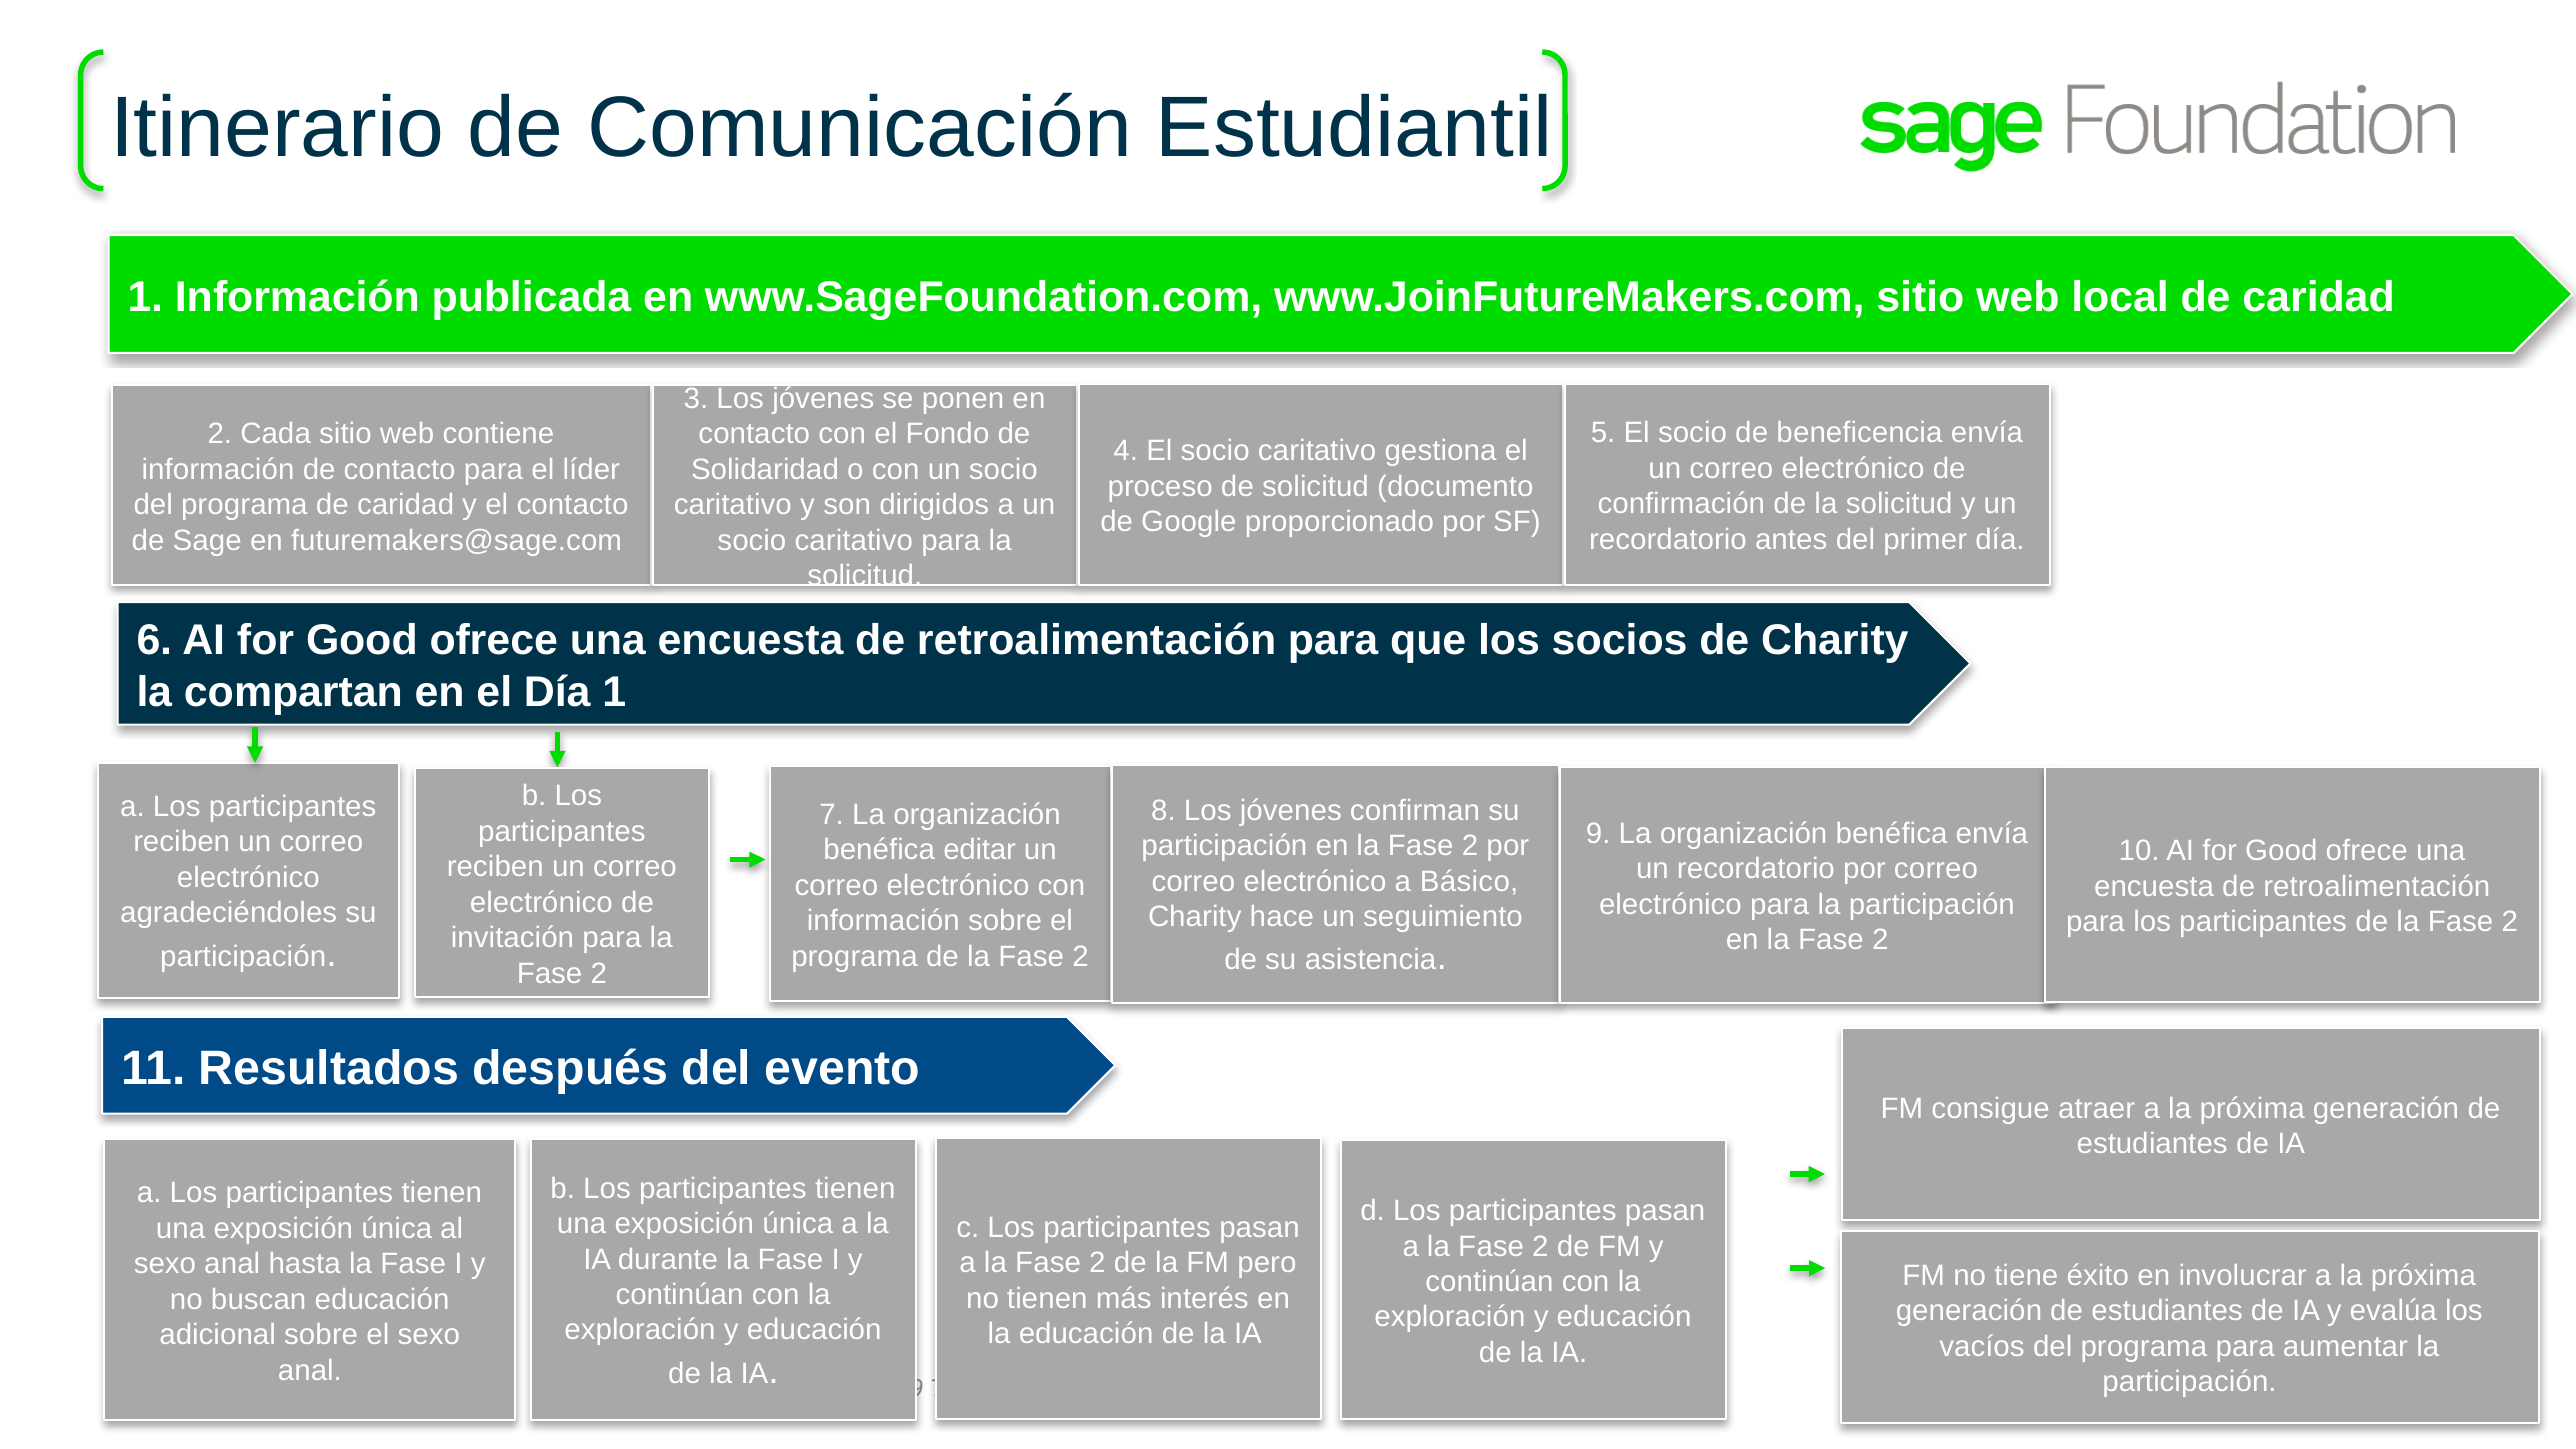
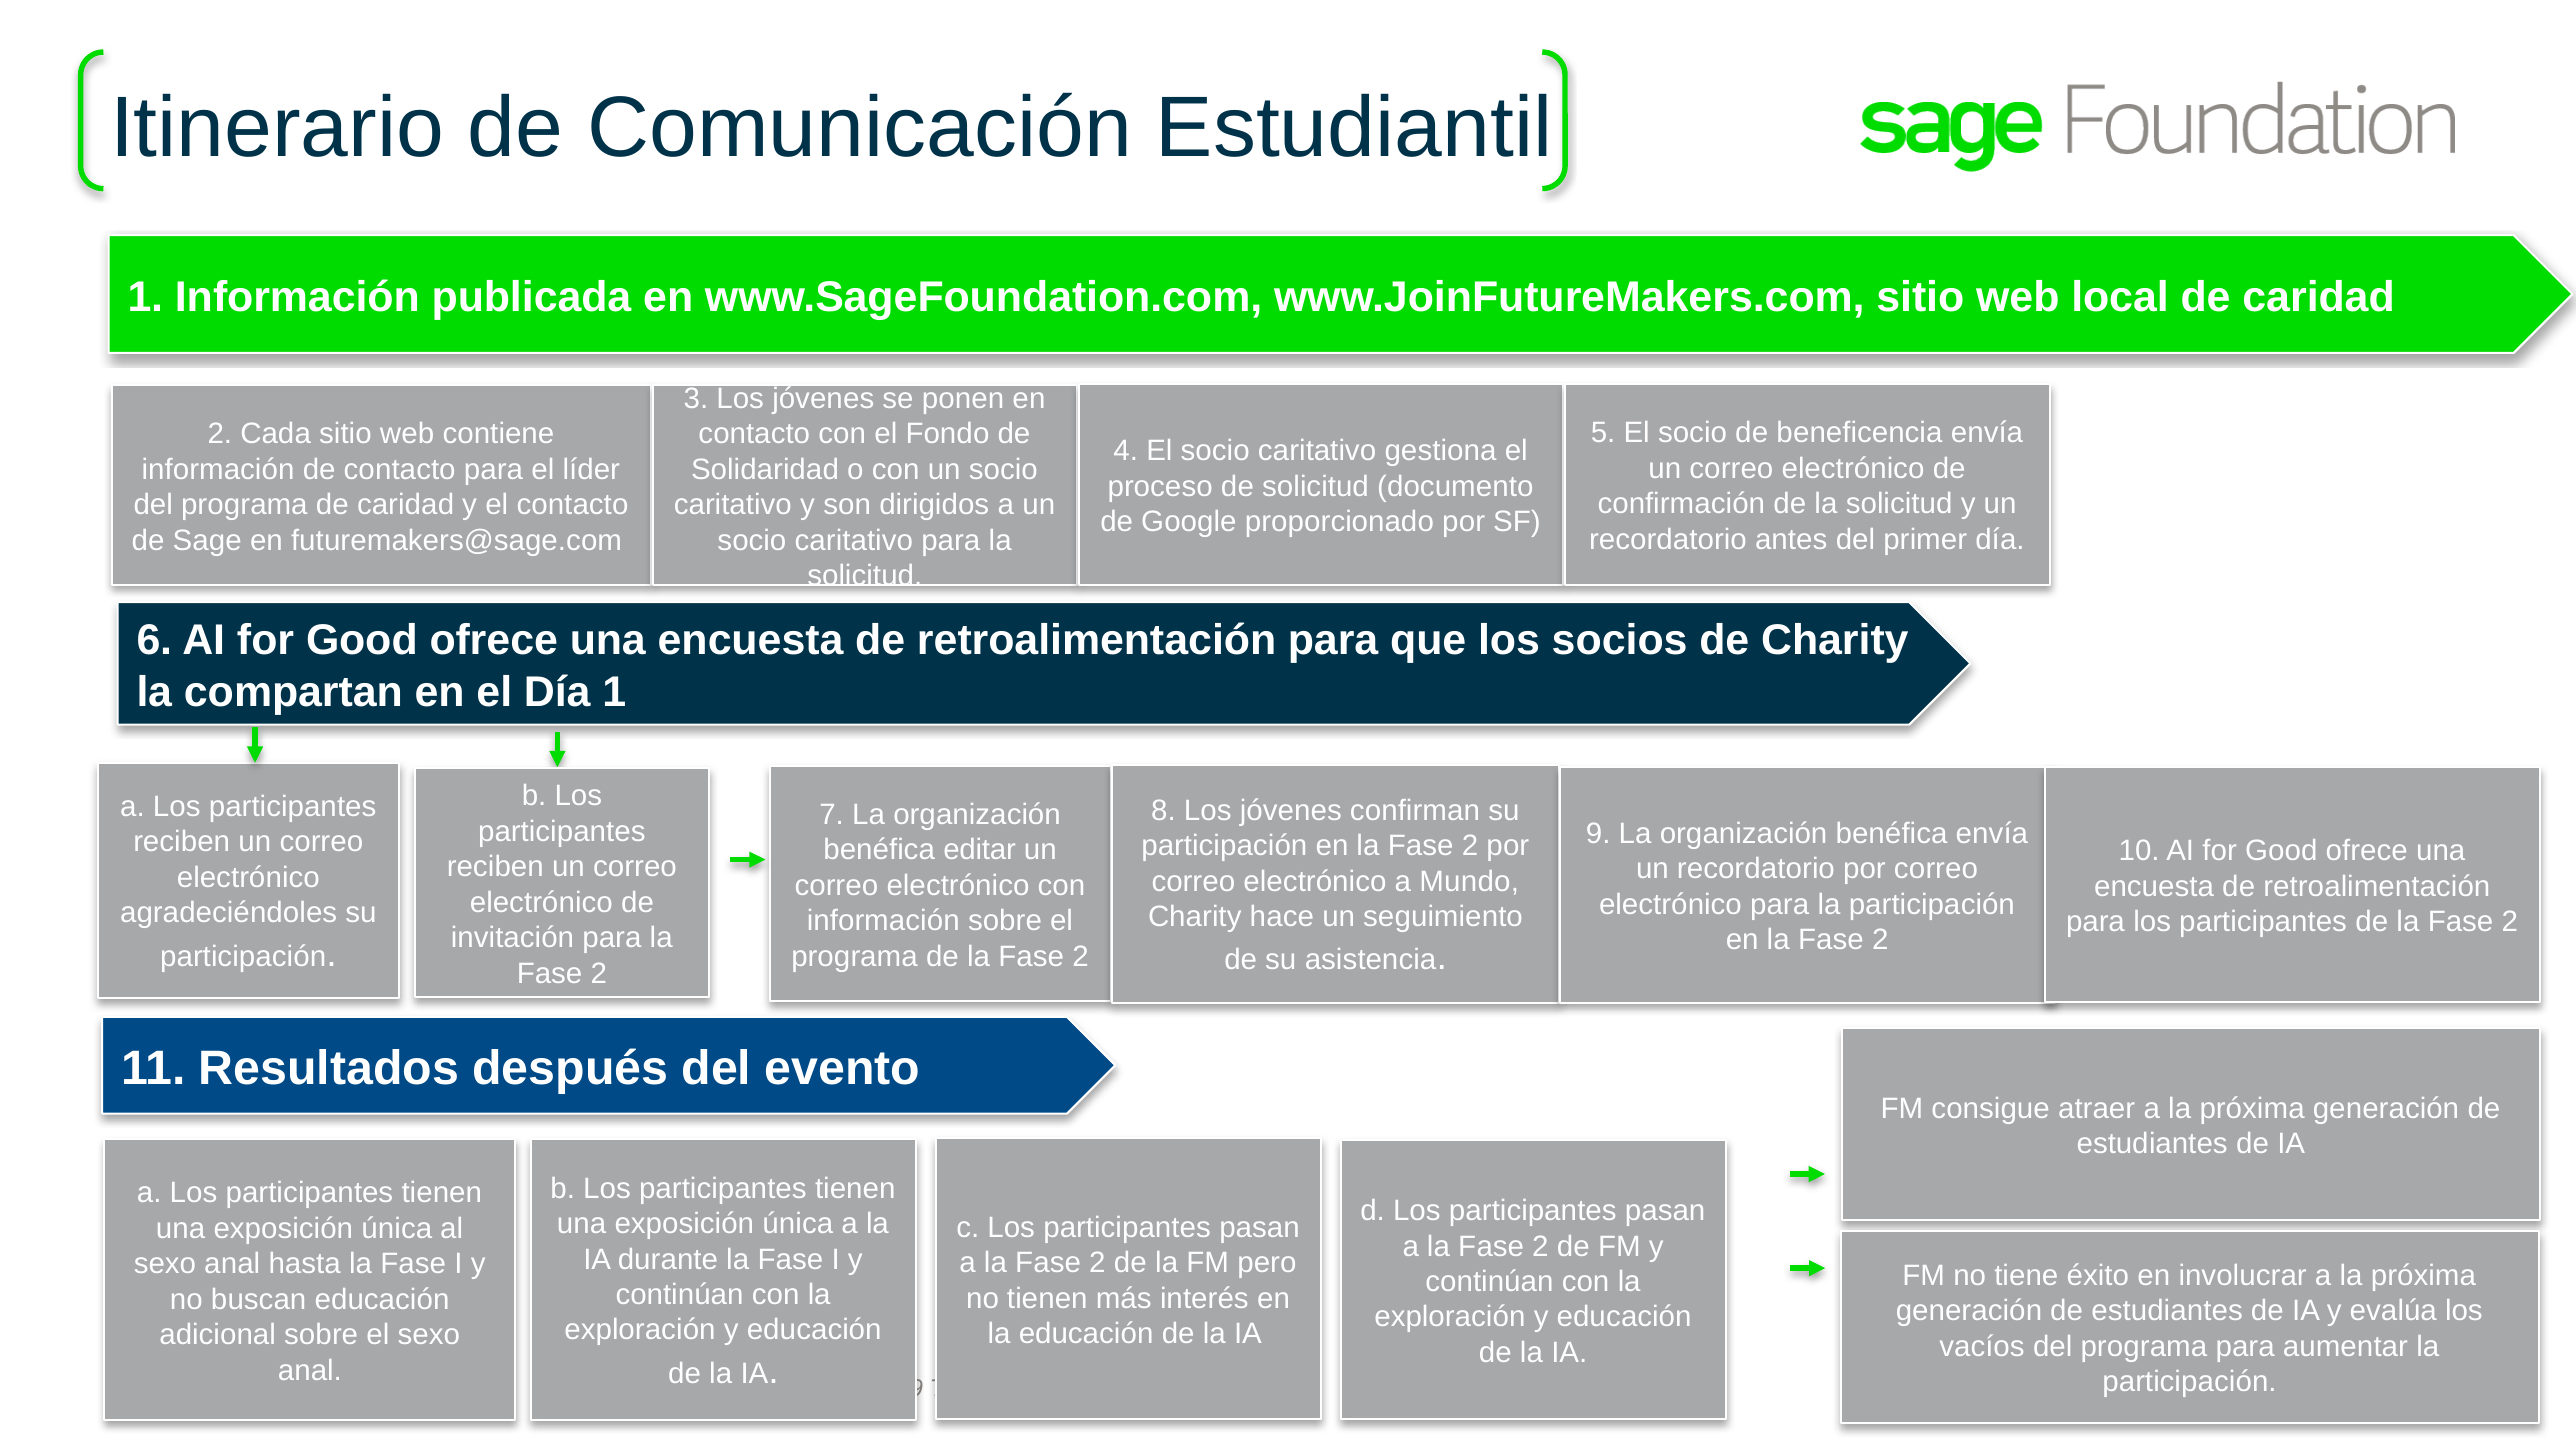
Básico: Básico -> Mundo
